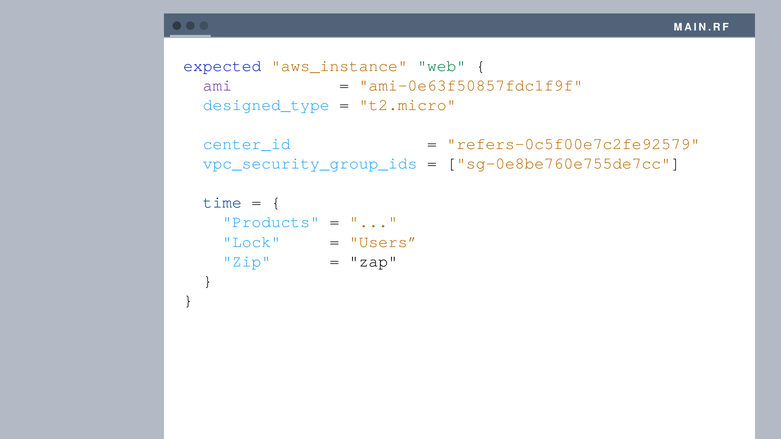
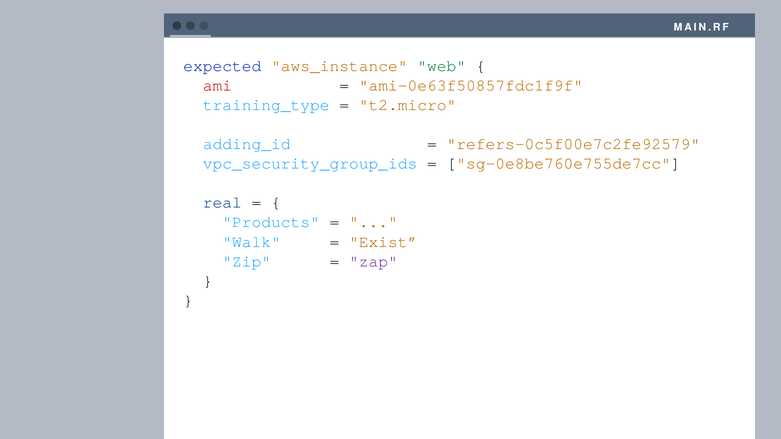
ami colour: purple -> red
designed_type: designed_type -> training_type
center_id: center_id -> adding_id
time: time -> real
Lock: Lock -> Walk
Users: Users -> Exist
zap colour: black -> purple
